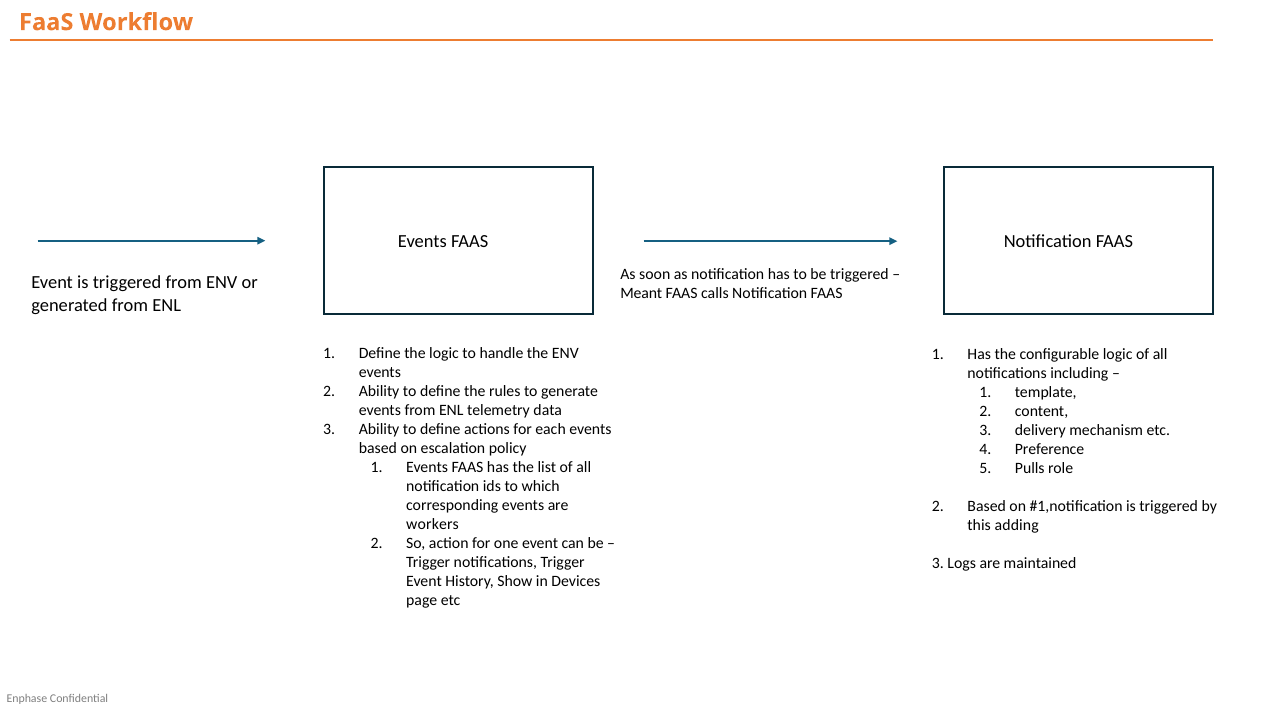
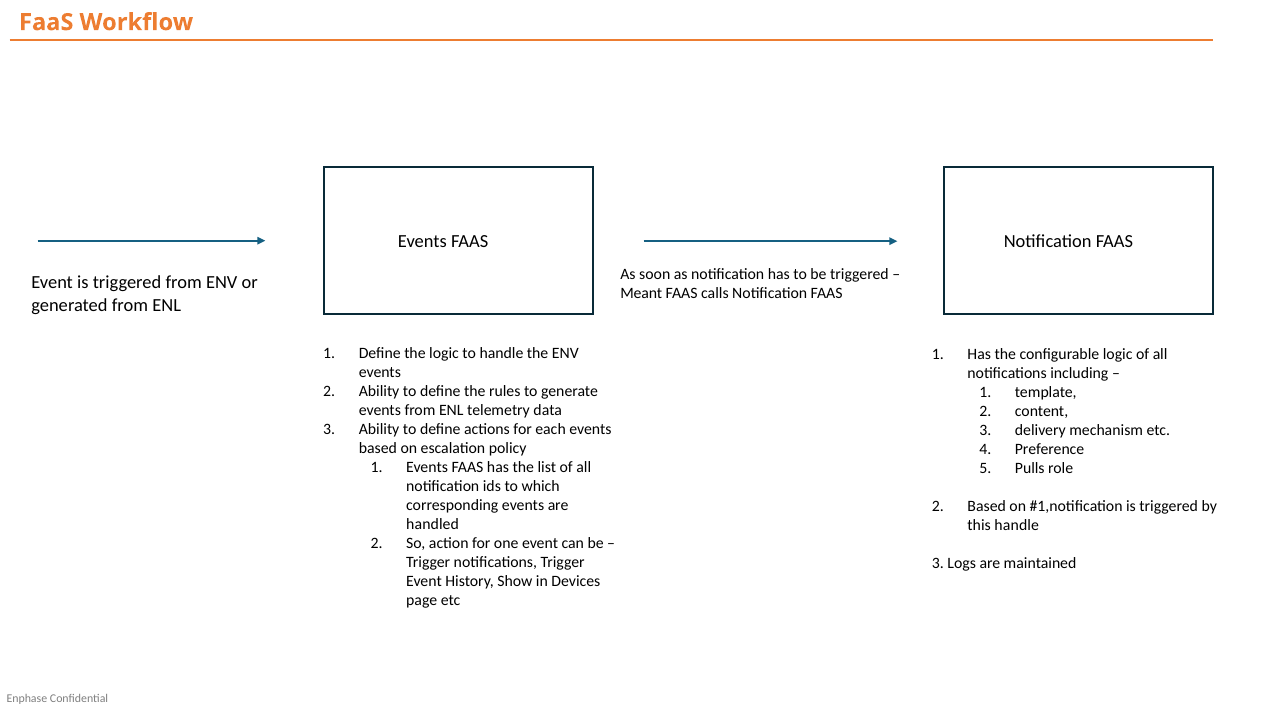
workers: workers -> handled
this adding: adding -> handle
